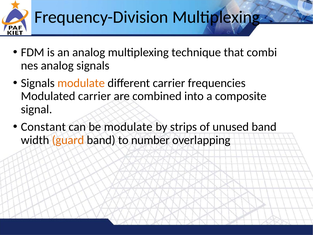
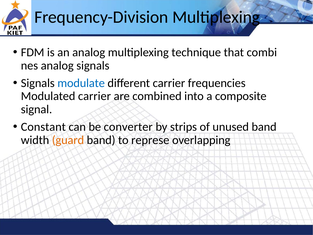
modulate at (81, 83) colour: orange -> blue
be modulate: modulate -> converter
number: number -> represe
